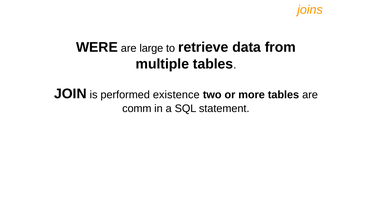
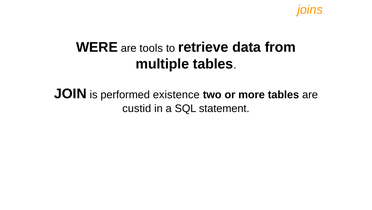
large: large -> tools
comm: comm -> custid
